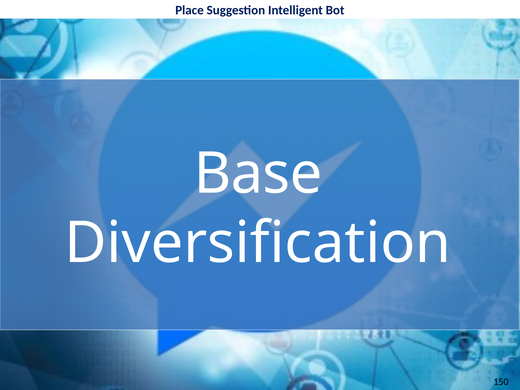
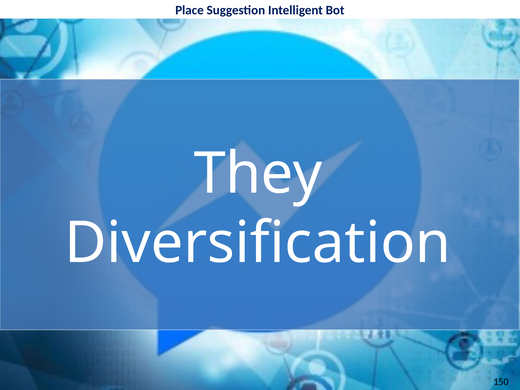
Base: Base -> They
